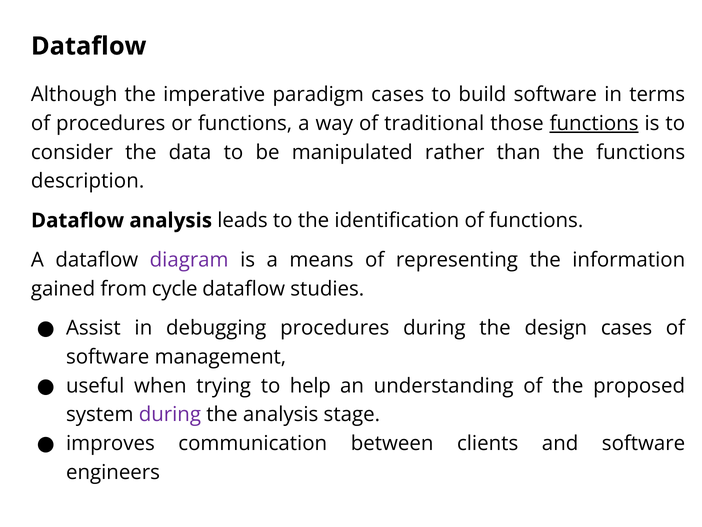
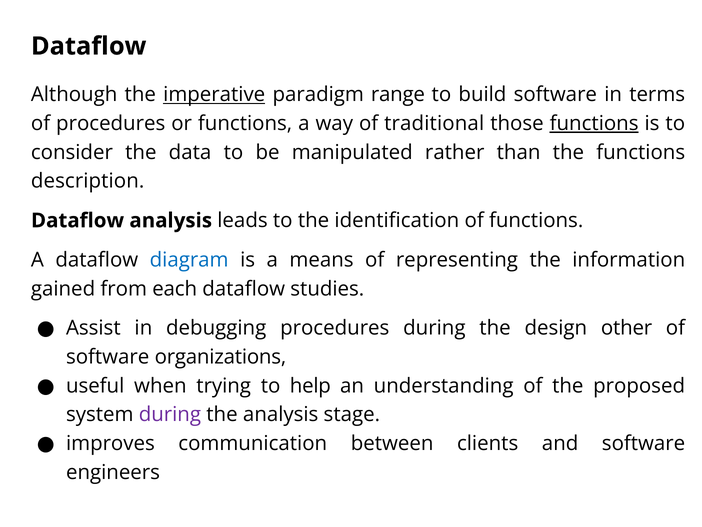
imperative underline: none -> present
paradigm cases: cases -> range
diagram colour: purple -> blue
cycle: cycle -> each
design cases: cases -> other
management: management -> organizations
